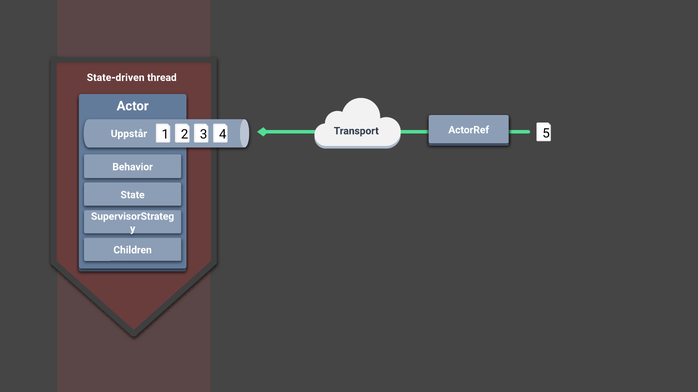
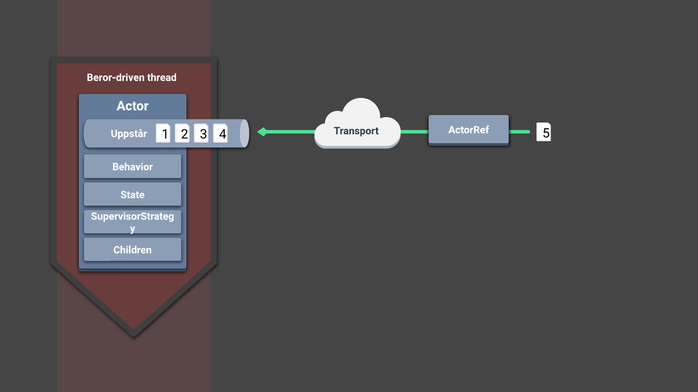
State-driven: State-driven -> Beror-driven
